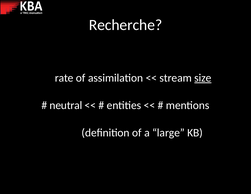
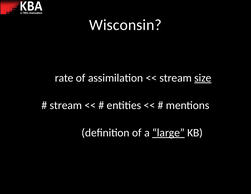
Recherche: Recherche -> Wisconsin
neutral at (66, 105): neutral -> stream
large underline: none -> present
